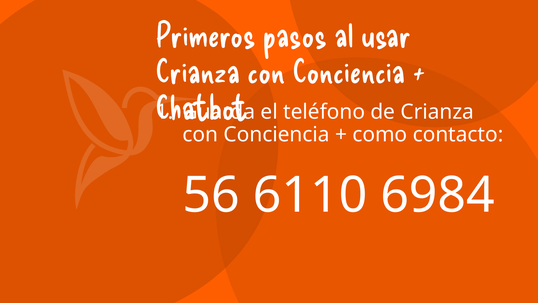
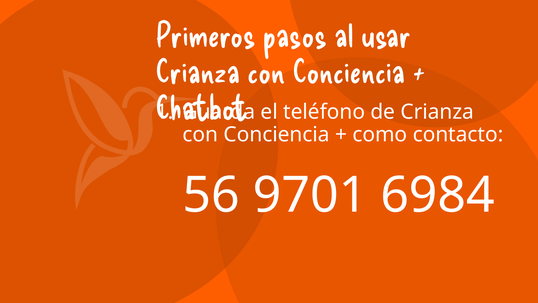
6110: 6110 -> 9701
